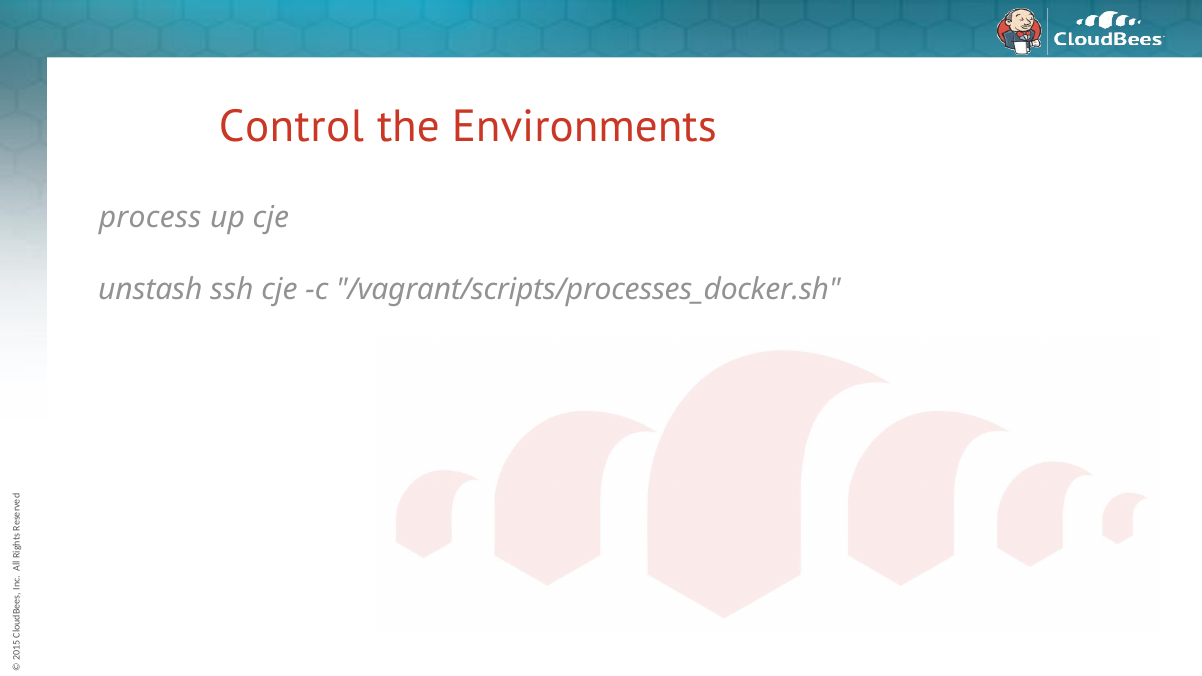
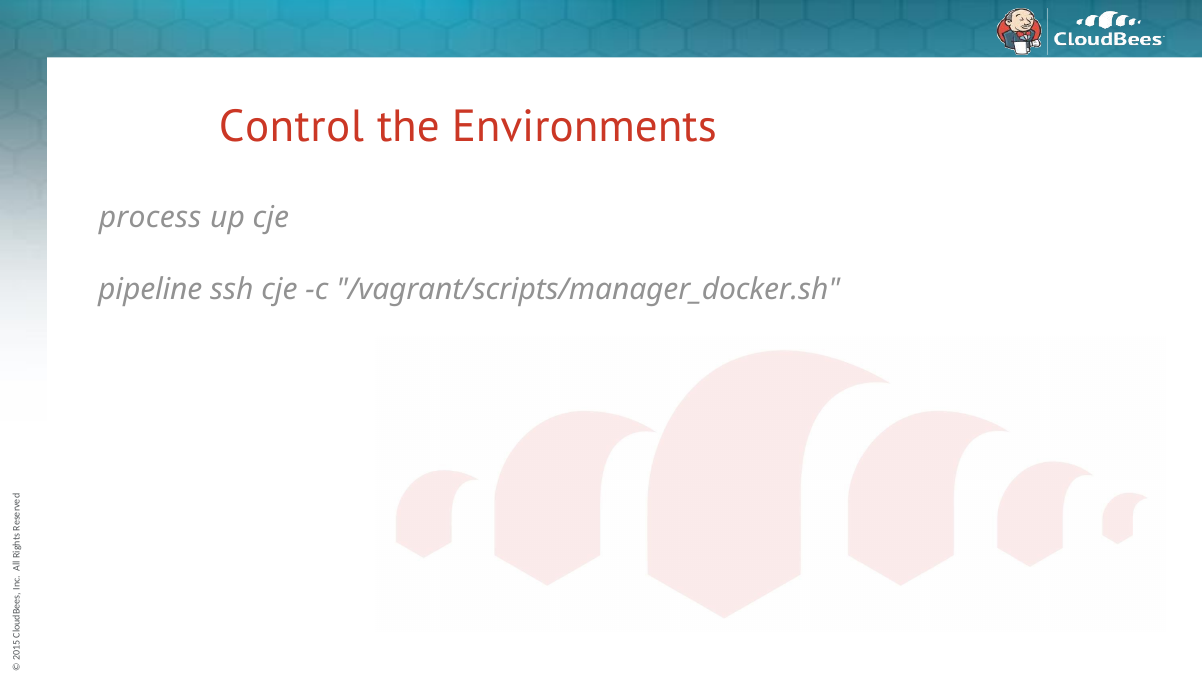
unstash: unstash -> pipeline
/vagrant/scripts/processes_docker.sh: /vagrant/scripts/processes_docker.sh -> /vagrant/scripts/manager_docker.sh
